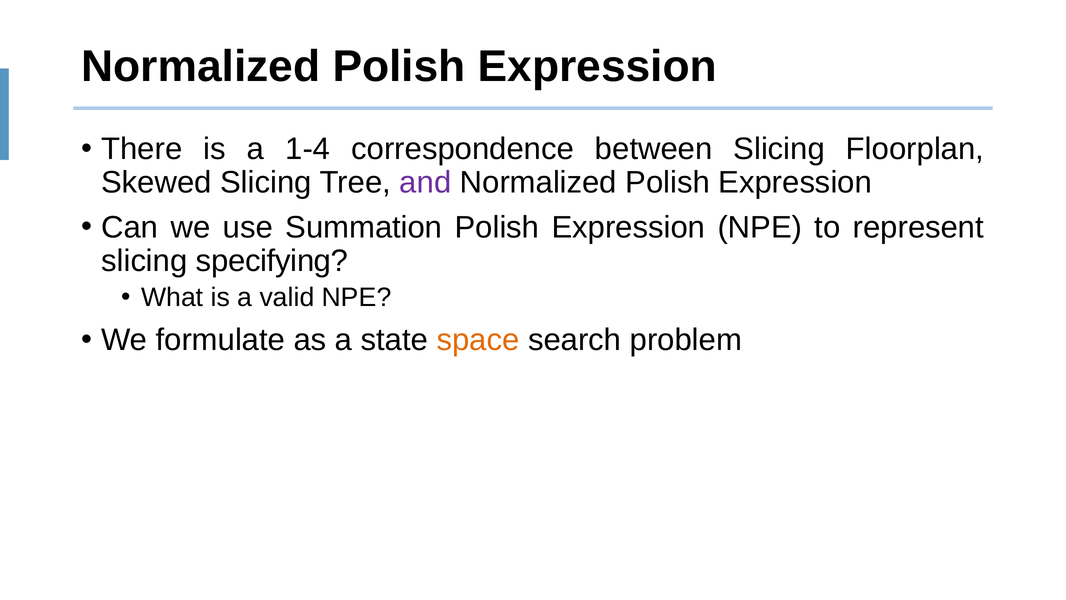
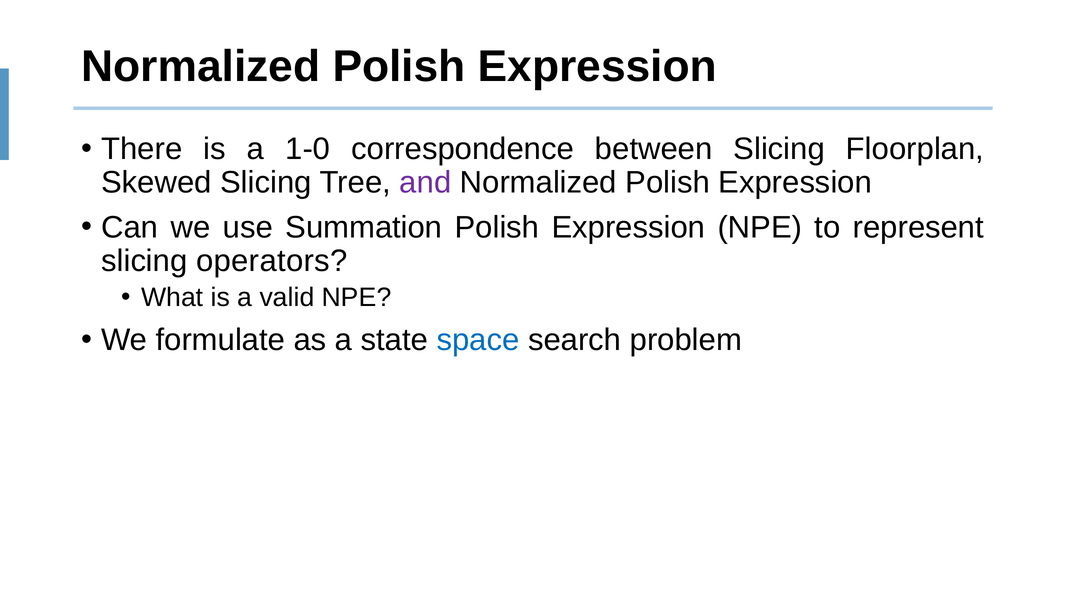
1-4: 1-4 -> 1-0
specifying: specifying -> operators
space colour: orange -> blue
